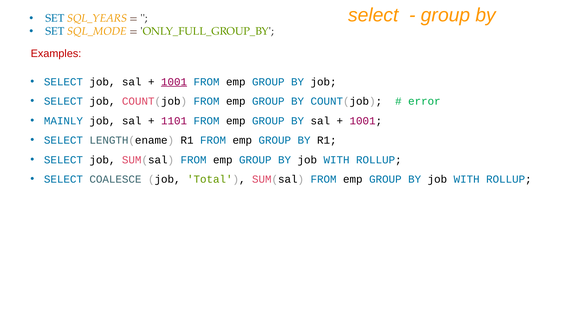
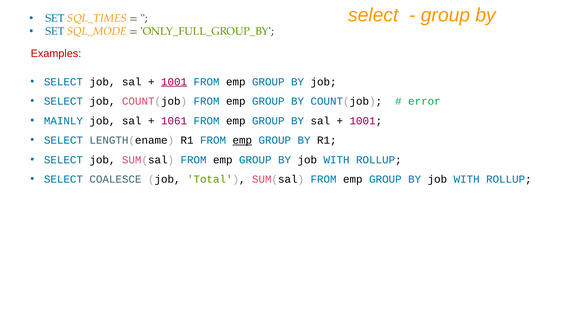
SQL_YEARS: SQL_YEARS -> SQL_TIMES
1101: 1101 -> 1061
emp at (242, 140) underline: none -> present
